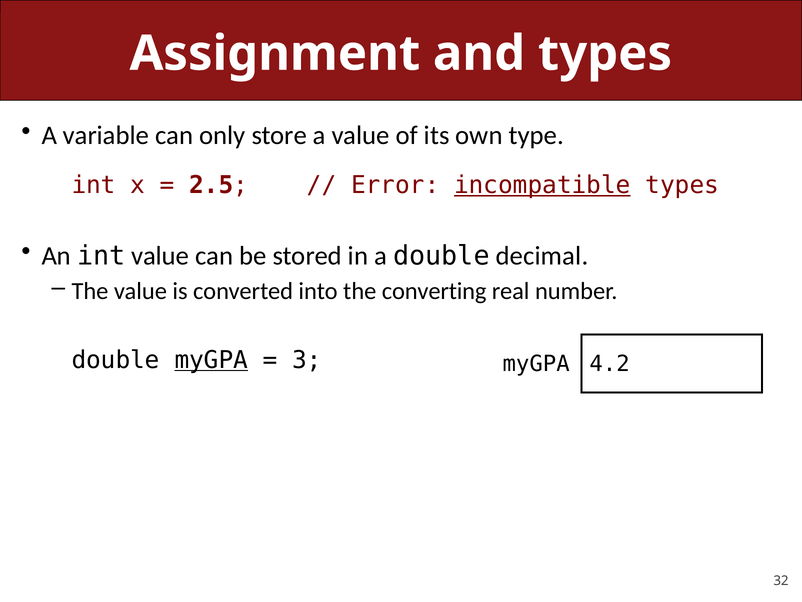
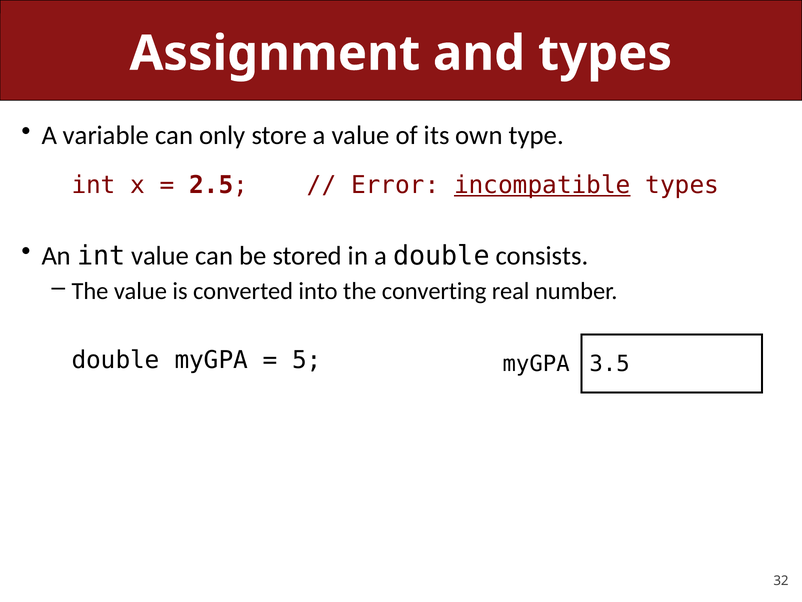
decimal: decimal -> consists
myGPA at (211, 360) underline: present -> none
3: 3 -> 5
4.2: 4.2 -> 3.5
